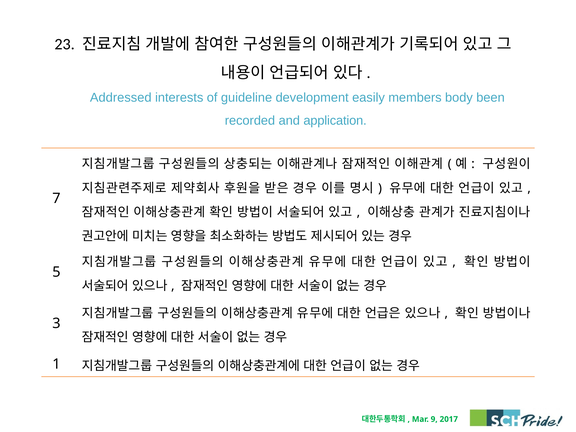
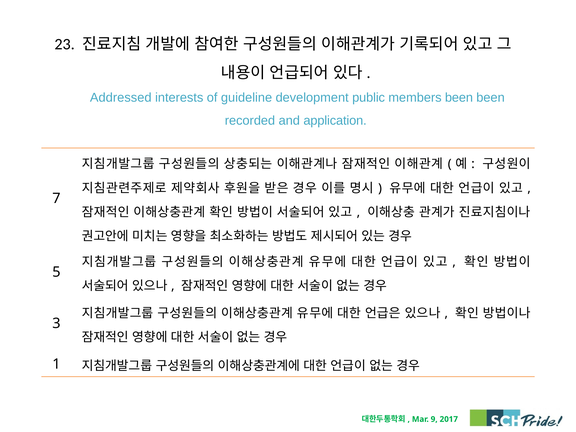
easily: easily -> public
members body: body -> been
